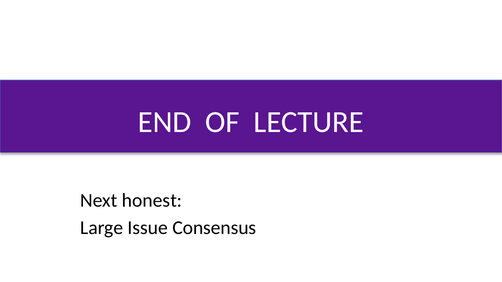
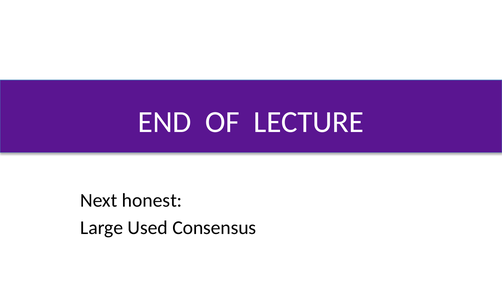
Issue: Issue -> Used
